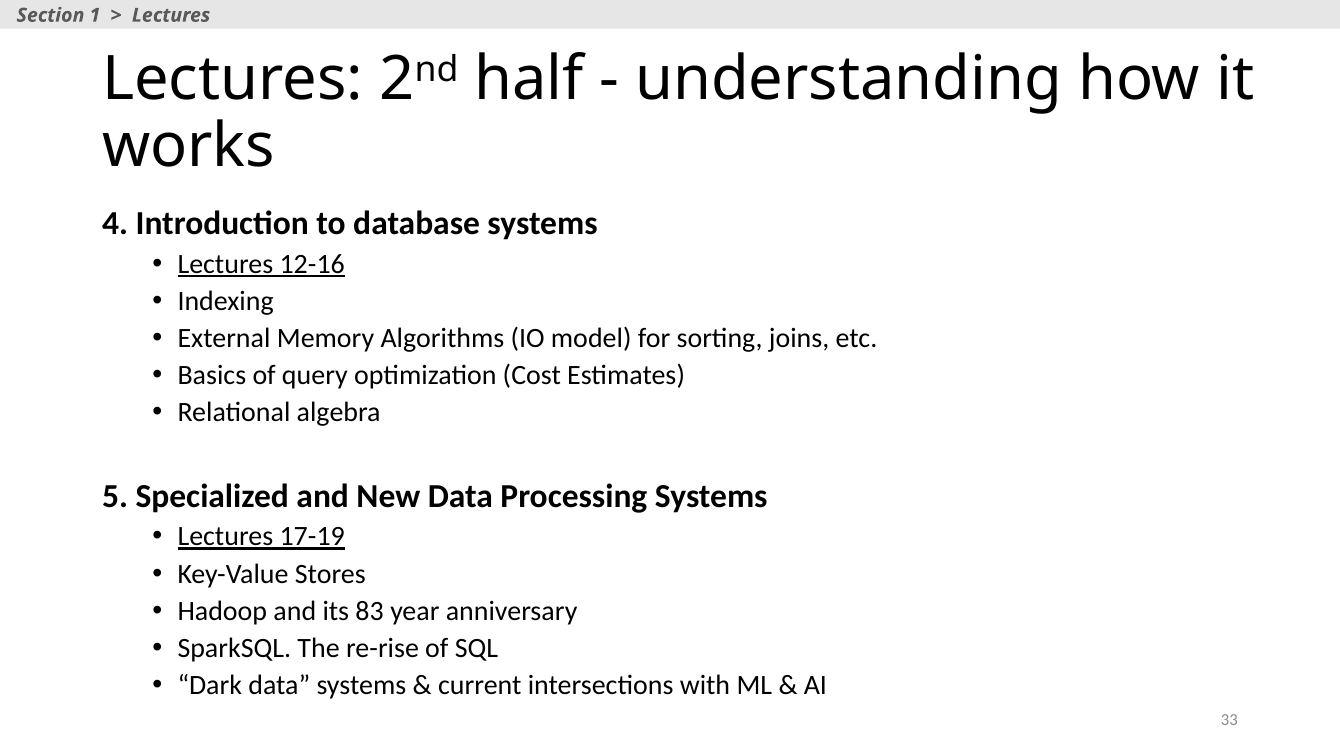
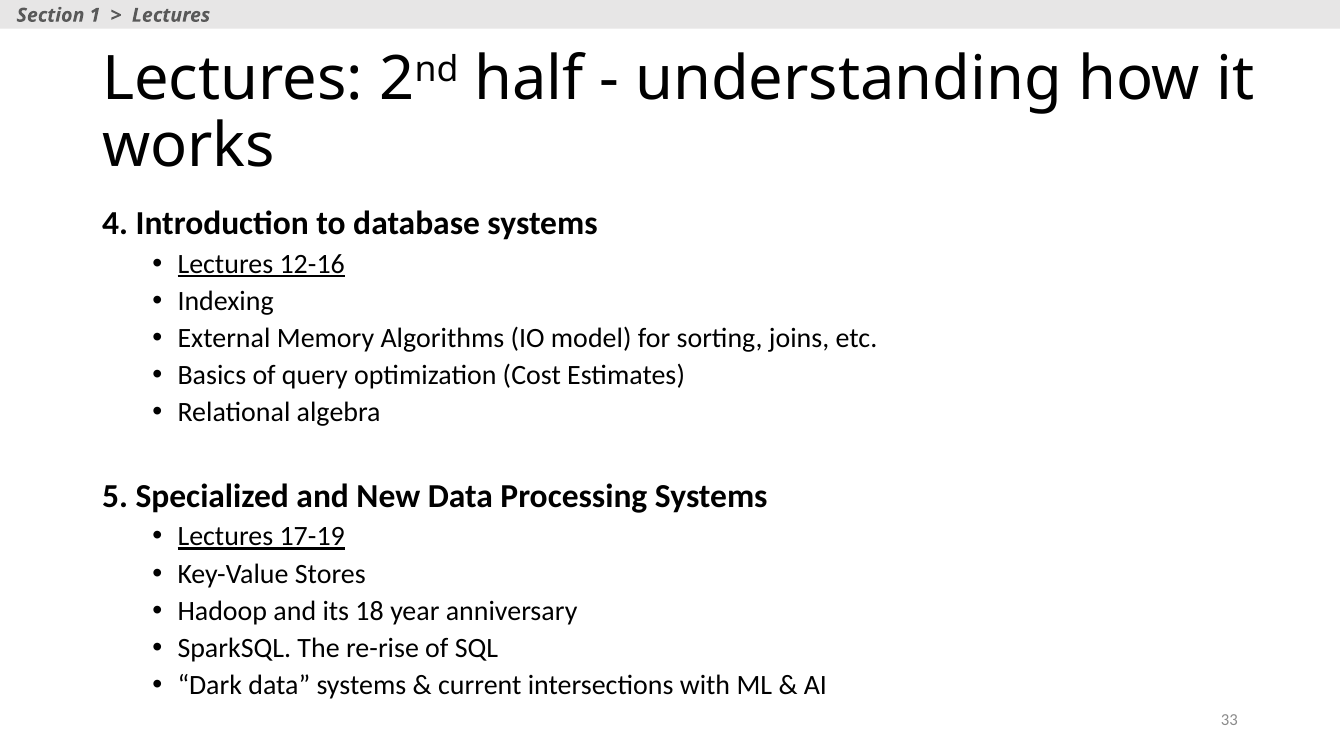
83: 83 -> 18
